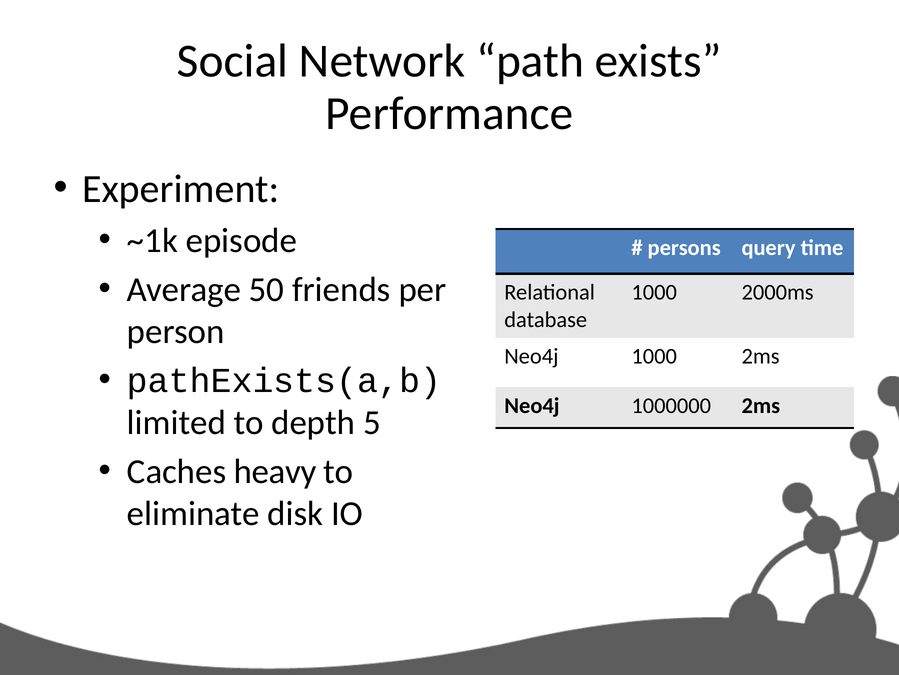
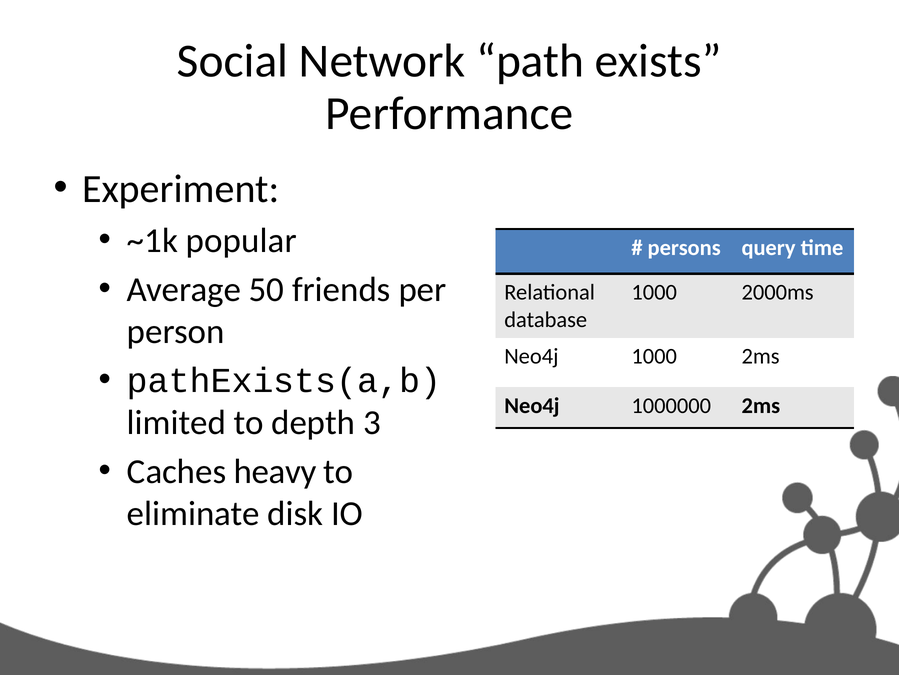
episode: episode -> popular
5: 5 -> 3
